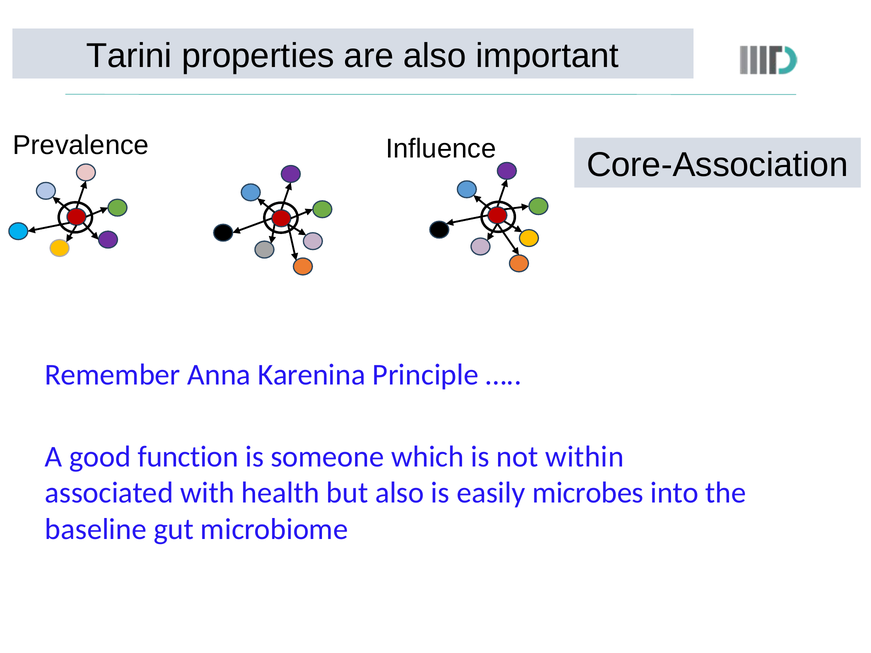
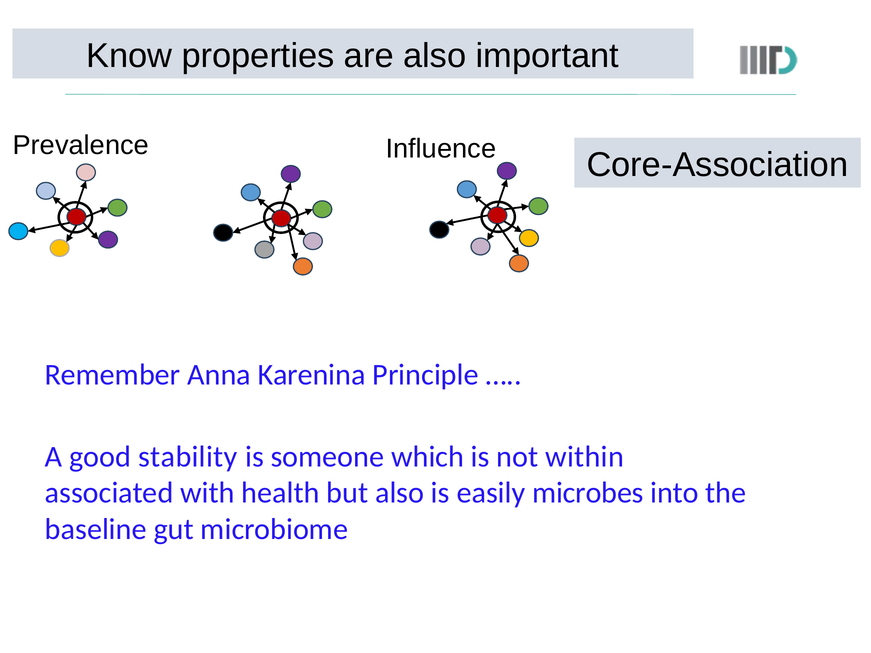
Tarini: Tarini -> Know
function: function -> stability
